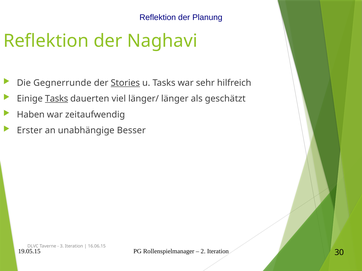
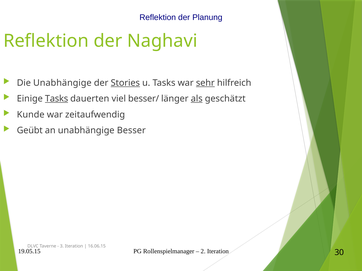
Die Gegnerrunde: Gegnerrunde -> Unabhängige
sehr underline: none -> present
länger/: länger/ -> besser/
als underline: none -> present
Haben: Haben -> Kunde
Erster: Erster -> Geübt
